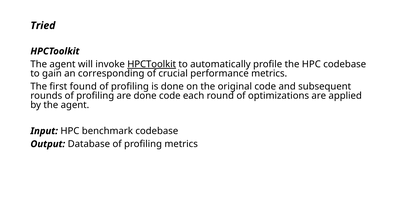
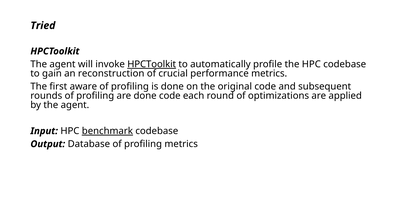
corresponding: corresponding -> reconstruction
found: found -> aware
benchmark underline: none -> present
